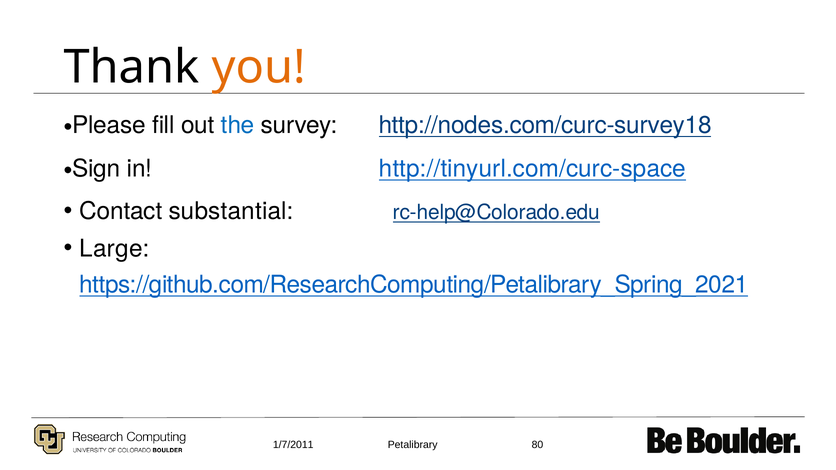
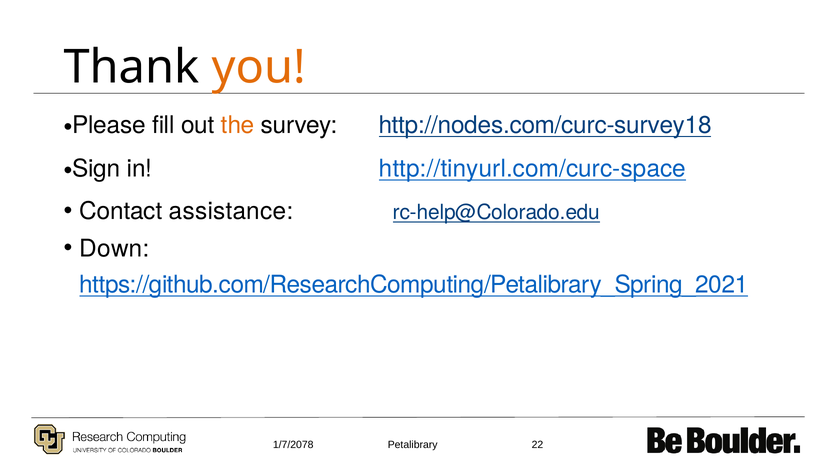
the colour: blue -> orange
substantial: substantial -> assistance
Large: Large -> Down
1/7/2011: 1/7/2011 -> 1/7/2078
80: 80 -> 22
